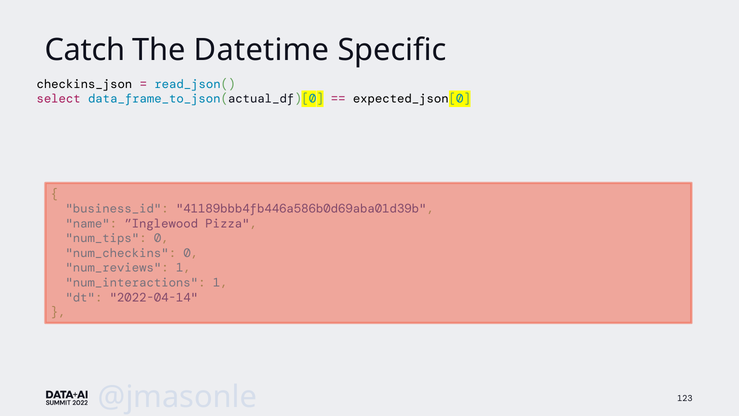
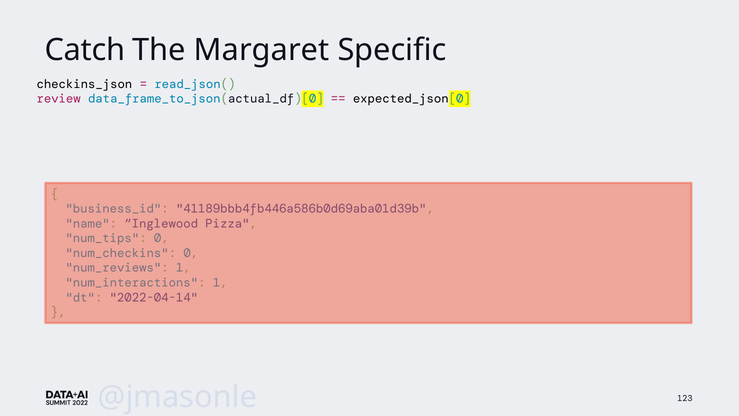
Datetime: Datetime -> Margaret
select: select -> review
